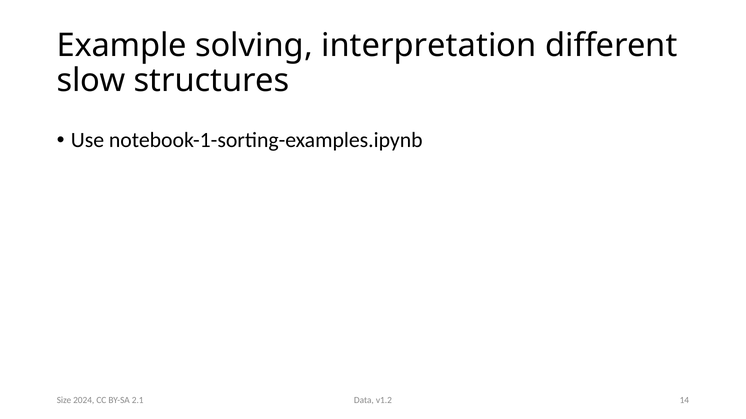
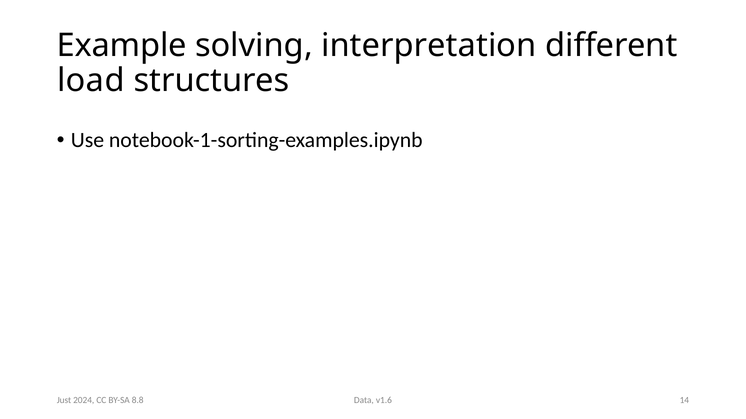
slow: slow -> load
v1.2: v1.2 -> v1.6
Size: Size -> Just
2.1: 2.1 -> 8.8
